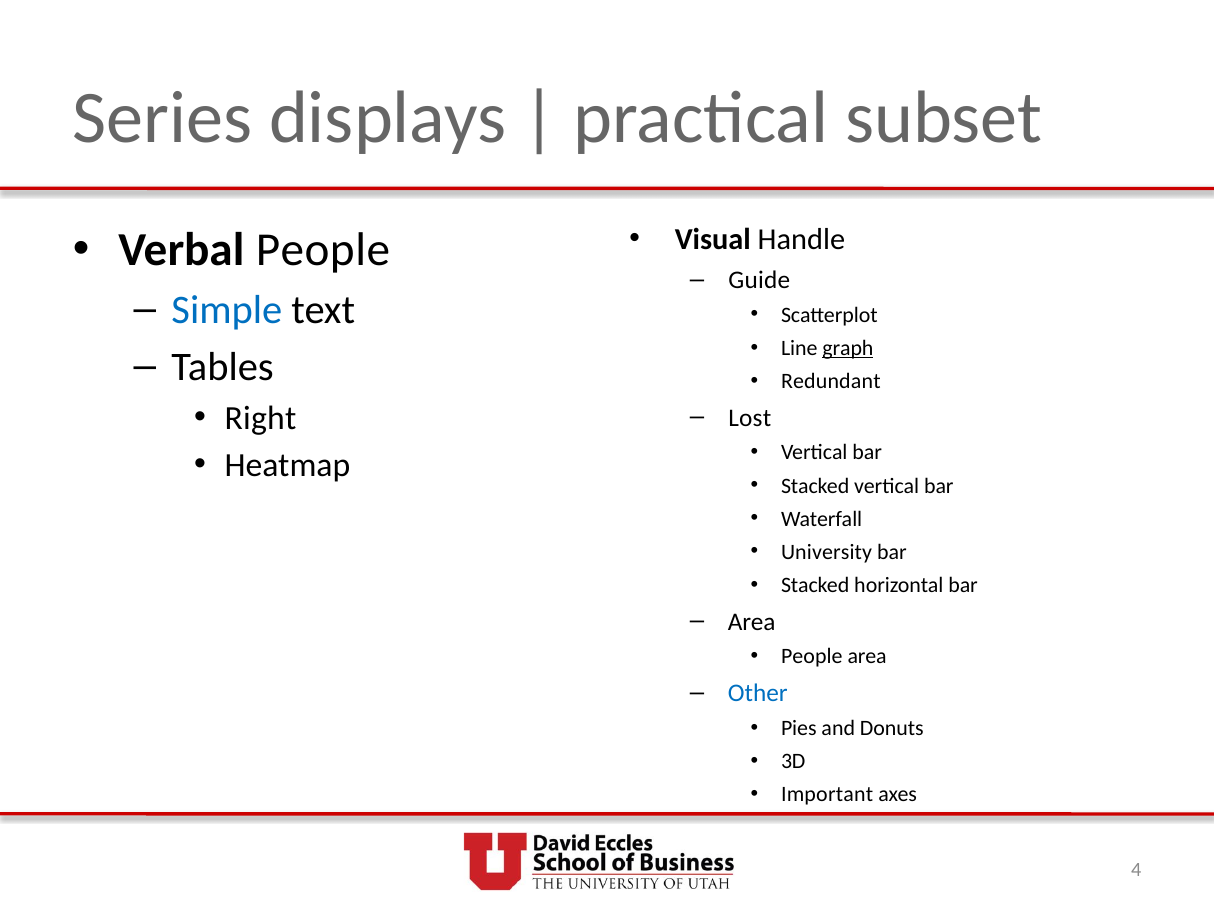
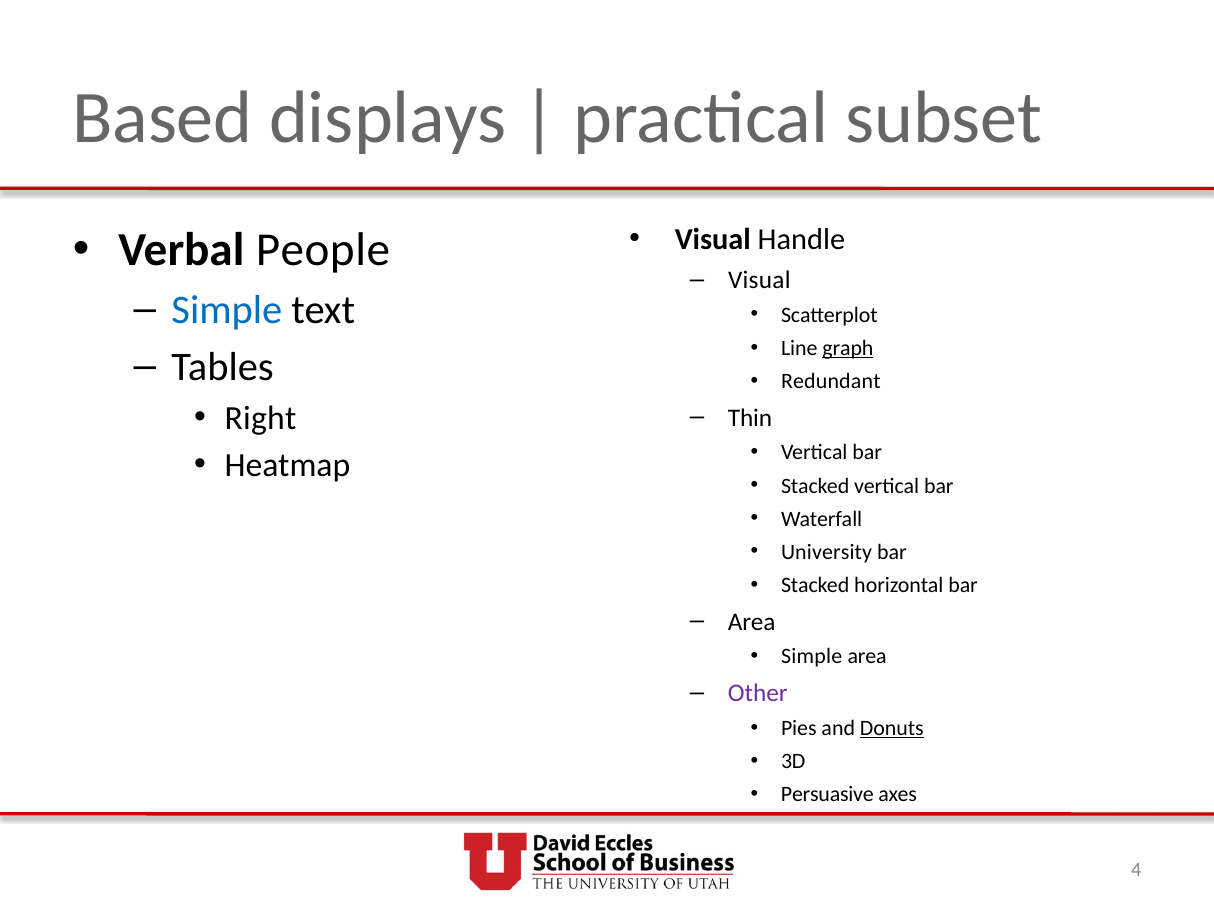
Series: Series -> Based
Guide at (759, 280): Guide -> Visual
Lost: Lost -> Thin
People at (812, 656): People -> Simple
Other colour: blue -> purple
Donuts underline: none -> present
Important: Important -> Persuasive
